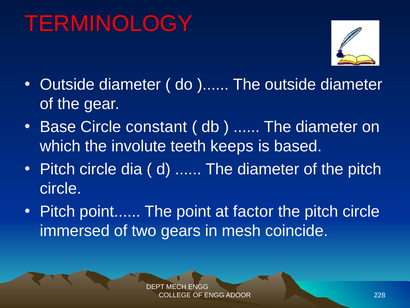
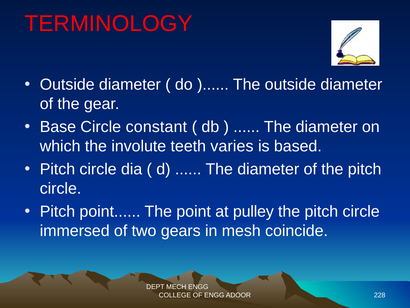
keeps: keeps -> varies
factor: factor -> pulley
